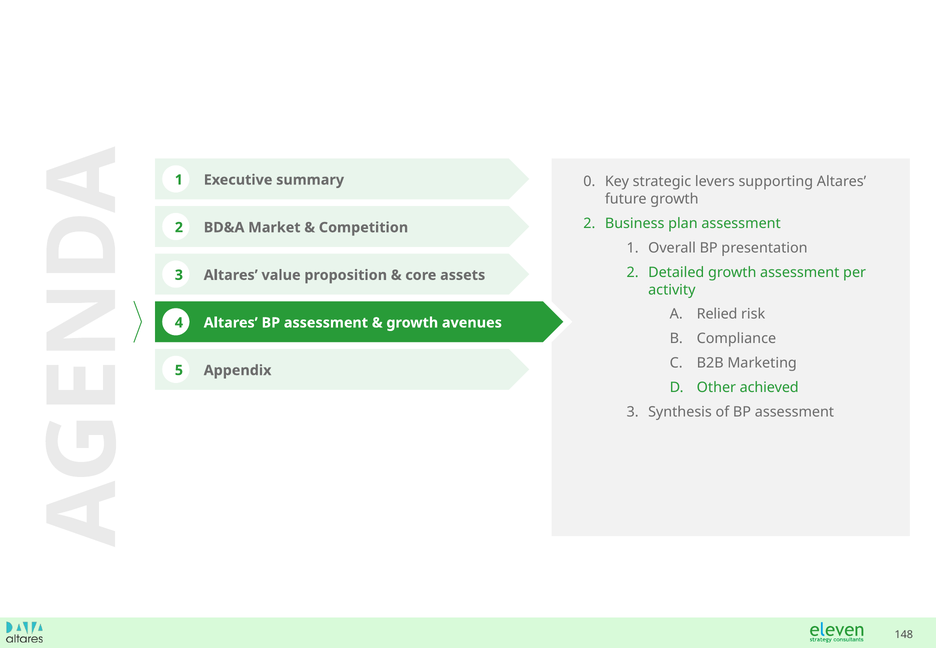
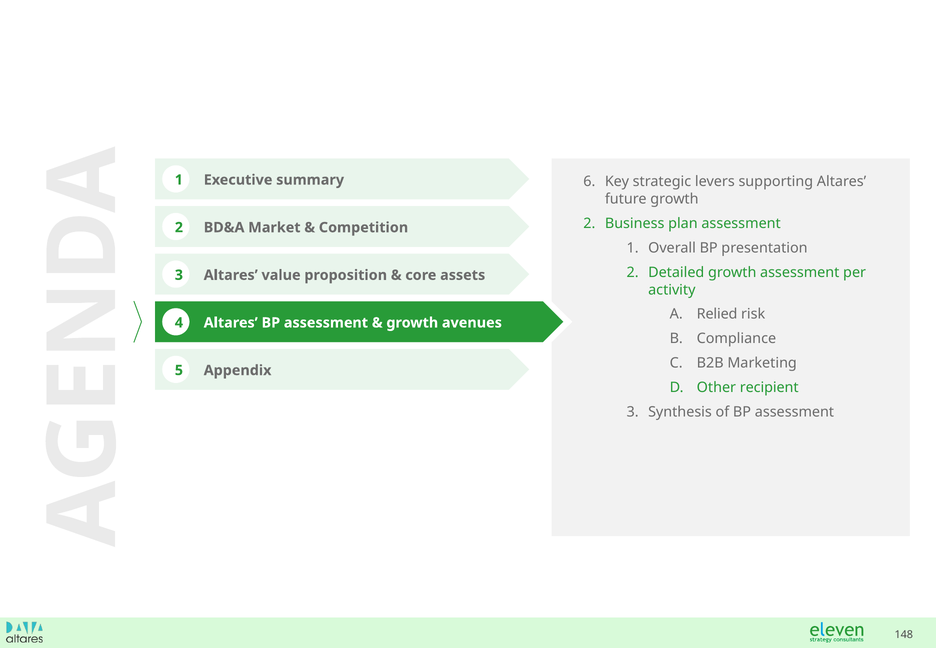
0 at (589, 182): 0 -> 6
achieved: achieved -> recipient
